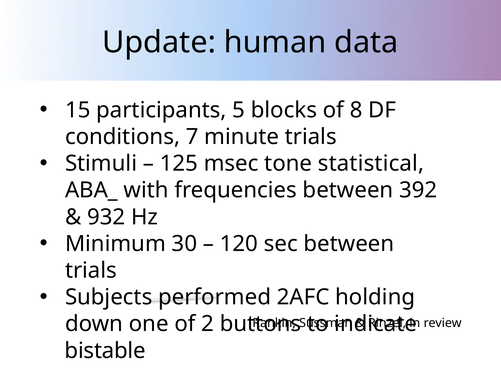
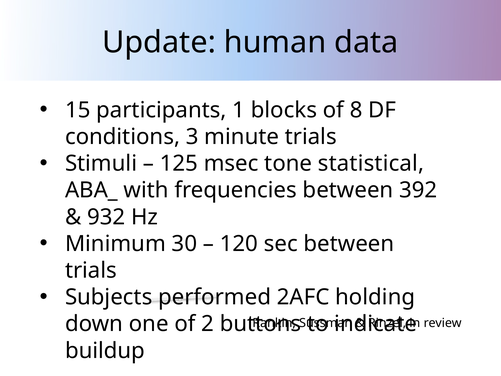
5: 5 -> 1
7: 7 -> 3
bistable: bistable -> buildup
